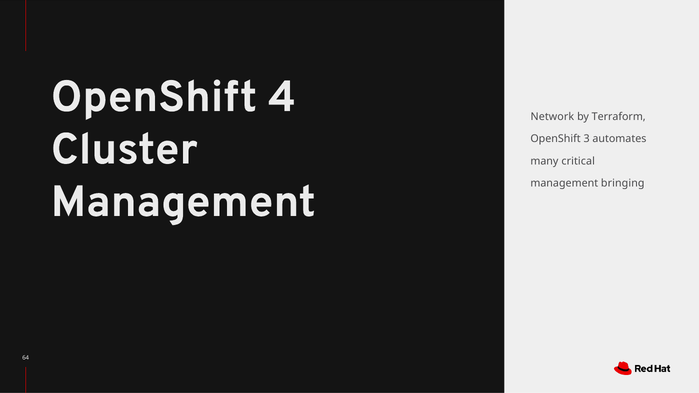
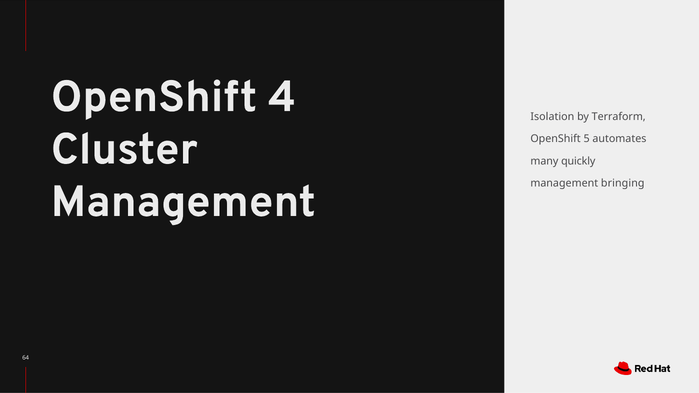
Network: Network -> Isolation
3: 3 -> 5
critical: critical -> quickly
